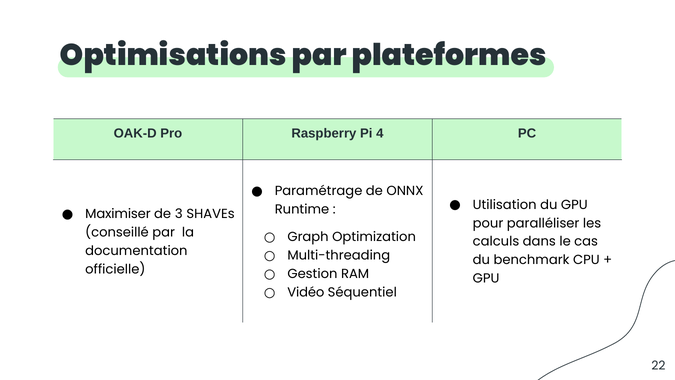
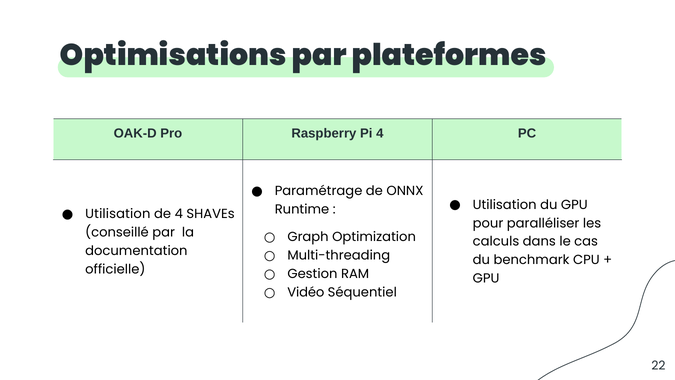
Maximiser at (118, 214): Maximiser -> Utilisation
de 3: 3 -> 4
